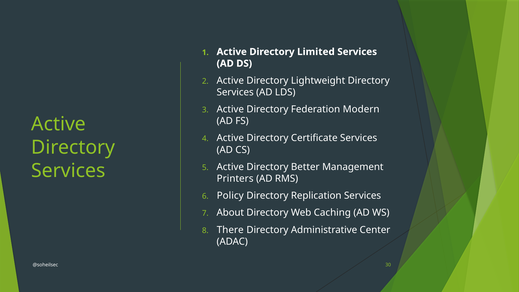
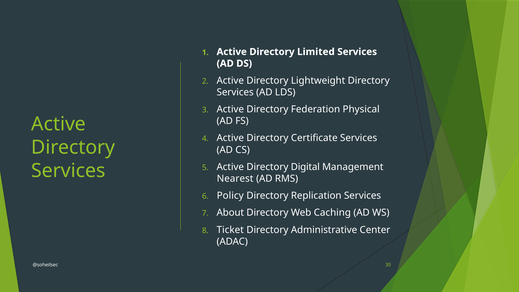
Modern: Modern -> Physical
Better: Better -> Digital
Printers: Printers -> Nearest
There: There -> Ticket
